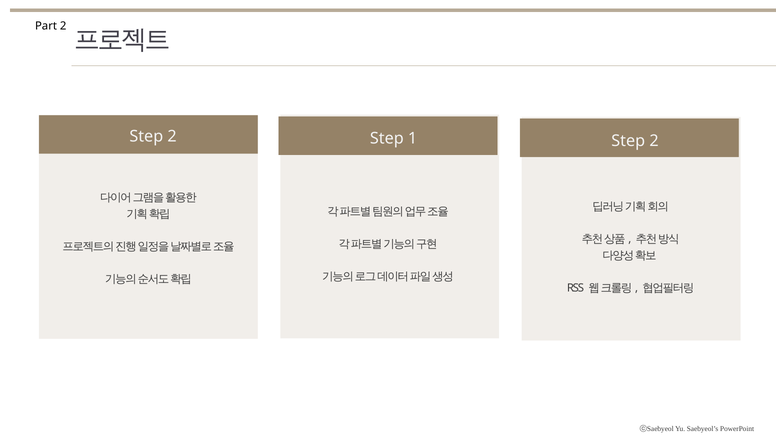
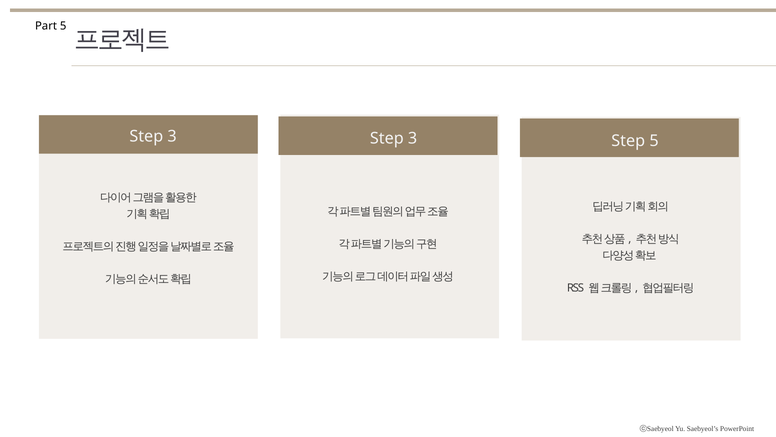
Part 2: 2 -> 5
2 at (172, 136): 2 -> 3
2 at (654, 141): 2 -> 5
1 at (413, 138): 1 -> 3
